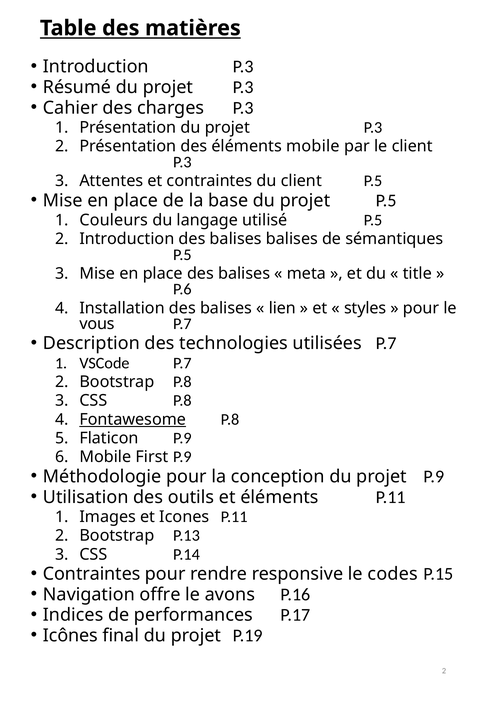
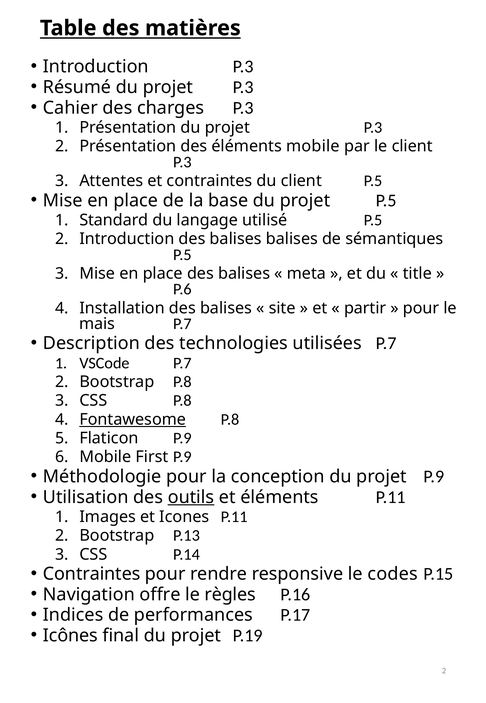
Couleurs: Couleurs -> Standard
lien: lien -> site
styles: styles -> partir
vous: vous -> mais
outils underline: none -> present
avons: avons -> règles
